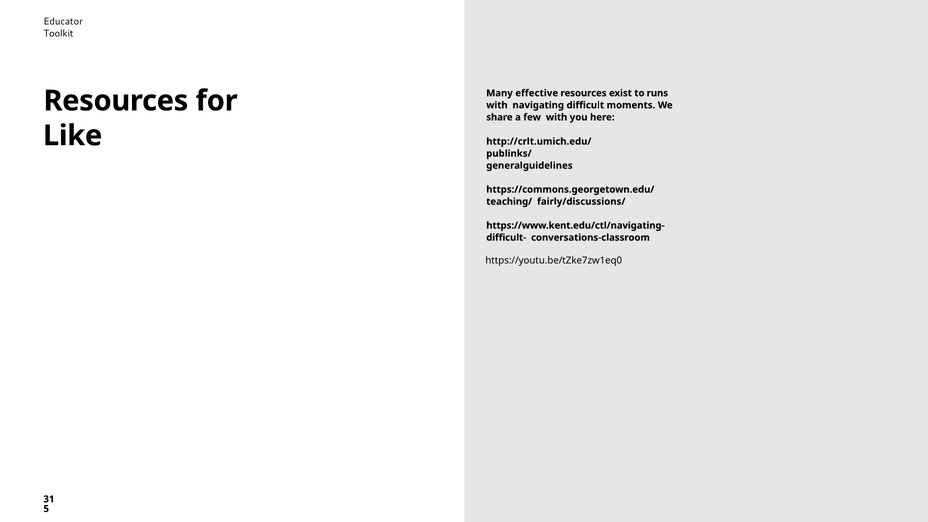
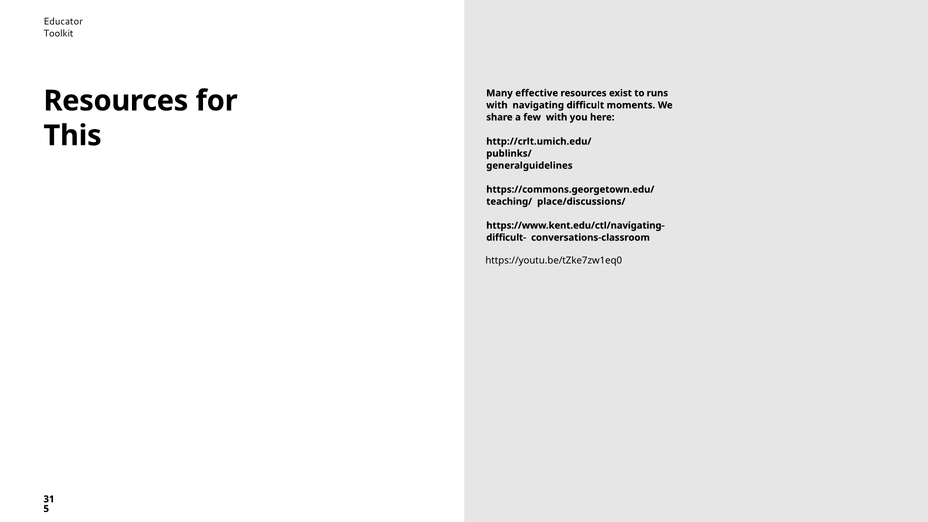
Like: Like -> This
fairly/discussions/: fairly/discussions/ -> place/discussions/
